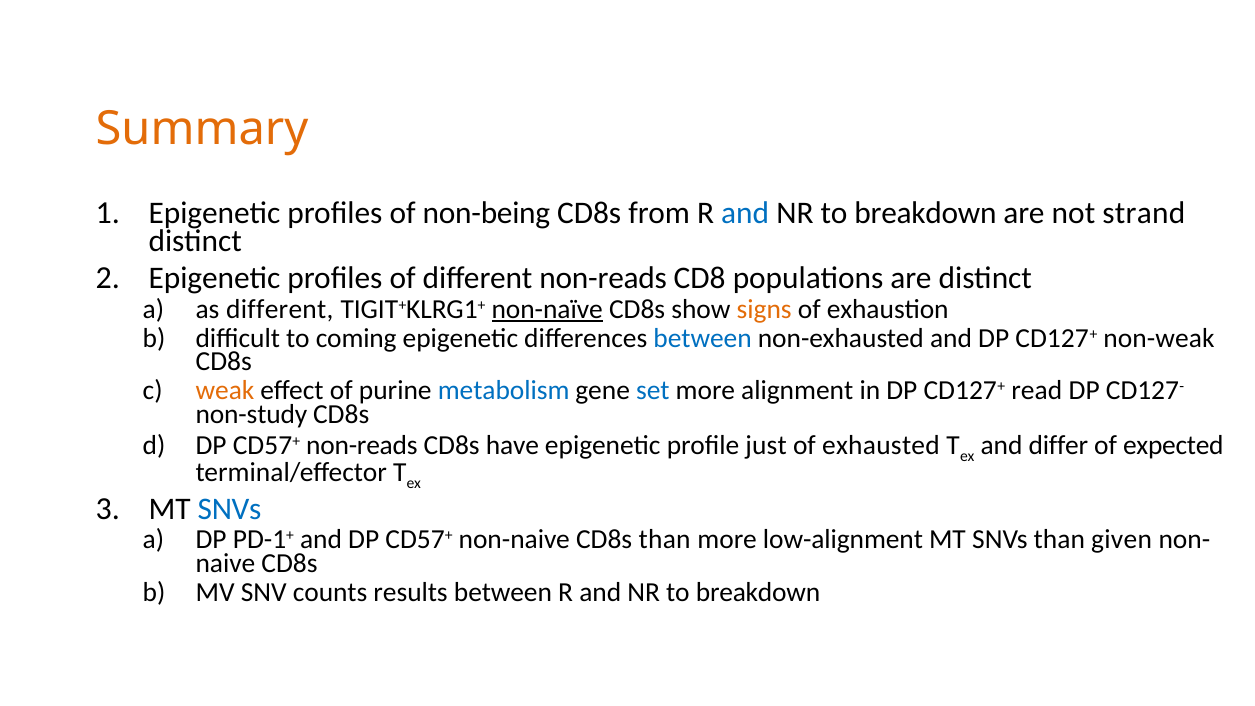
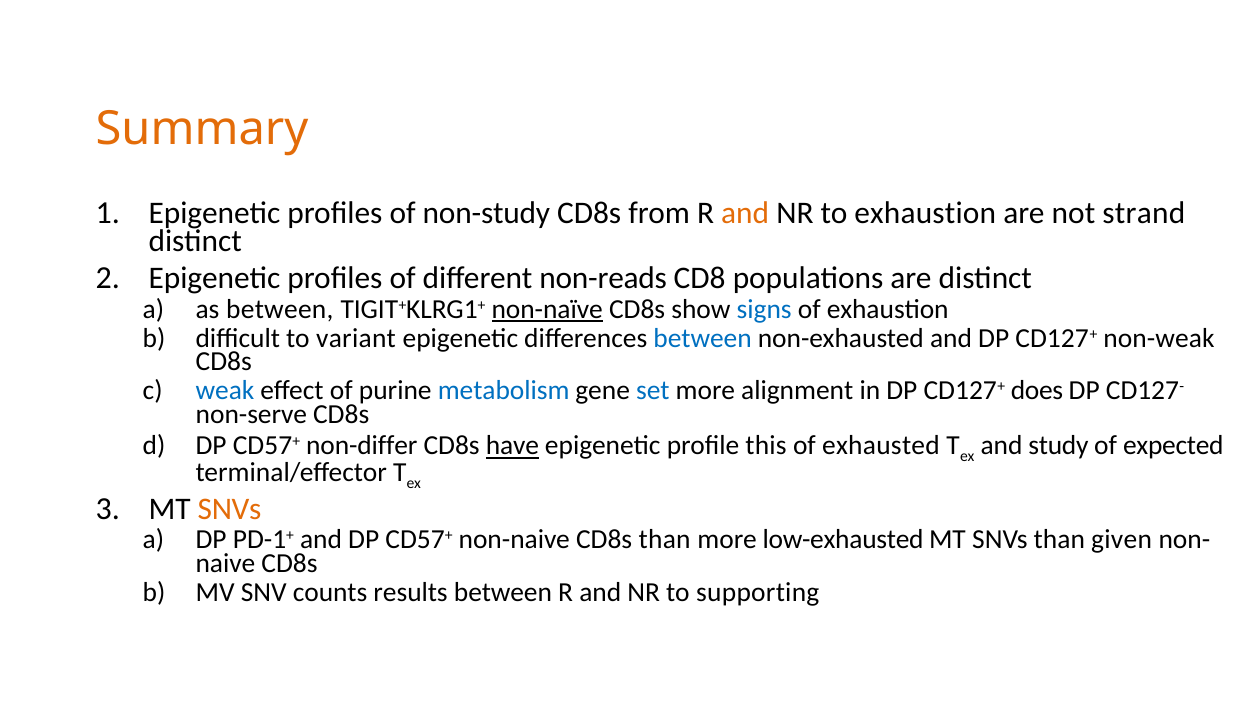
non-being: non-being -> non-study
and at (745, 214) colour: blue -> orange
breakdown at (925, 214): breakdown -> exhaustion
as different: different -> between
signs colour: orange -> blue
coming: coming -> variant
weak colour: orange -> blue
read: read -> does
non-study: non-study -> non-serve
CD57+ non-reads: non-reads -> non-differ
have underline: none -> present
just: just -> this
differ: differ -> study
SNVs at (230, 509) colour: blue -> orange
low-alignment: low-alignment -> low-exhausted
breakdown at (758, 592): breakdown -> supporting
